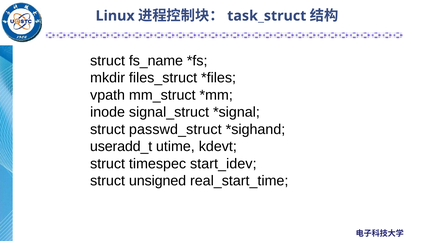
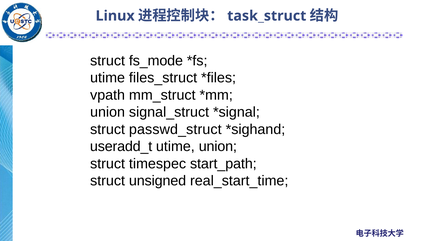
fs_name: fs_name -> fs_mode
mkdir at (108, 78): mkdir -> utime
inode at (108, 112): inode -> union
utime kdevt: kdevt -> union
start_idev: start_idev -> start_path
